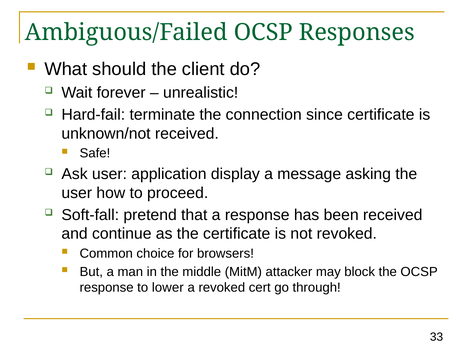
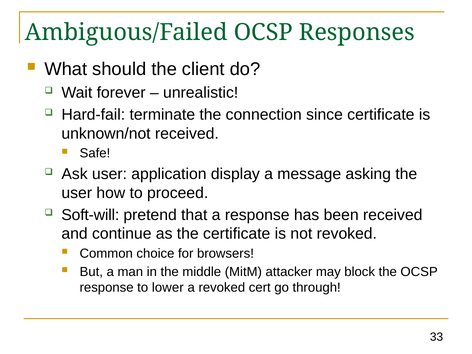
Soft-fall: Soft-fall -> Soft-will
